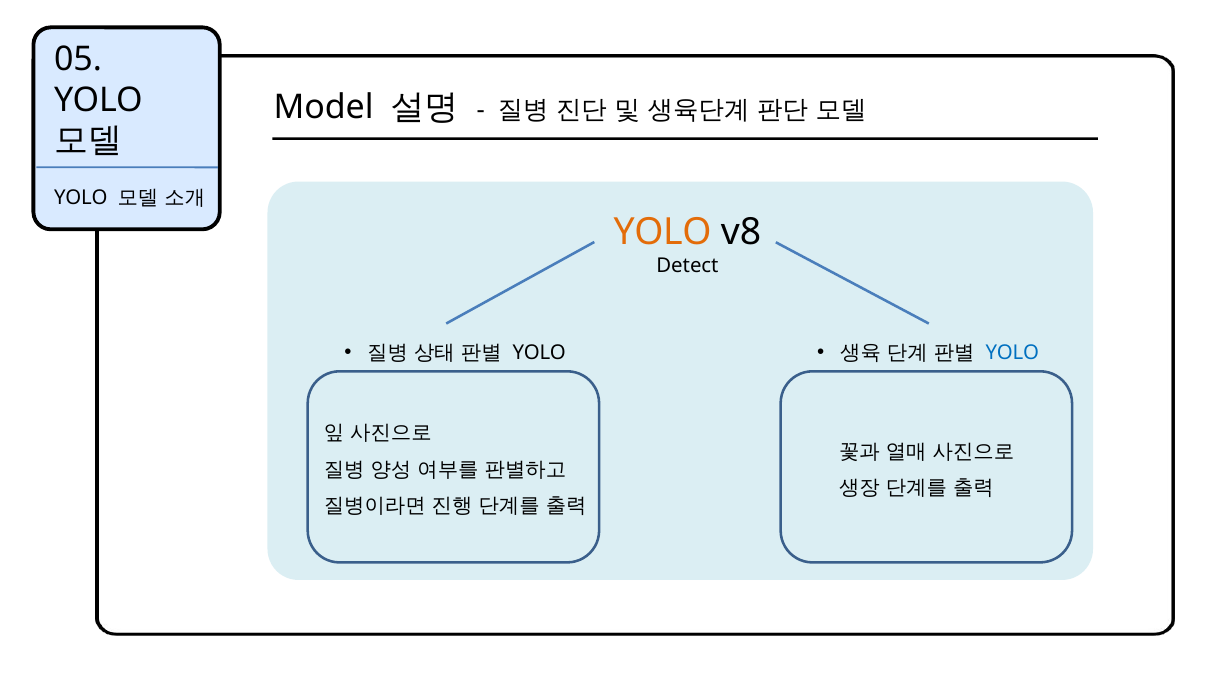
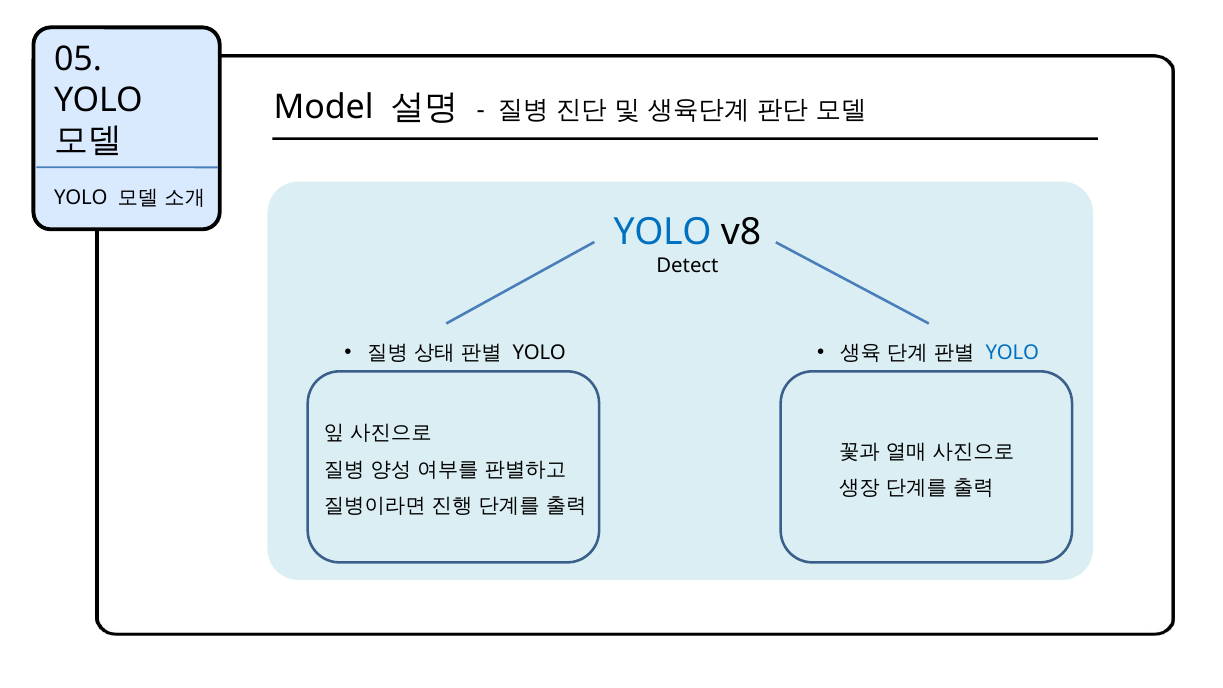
YOLO at (663, 232) colour: orange -> blue
